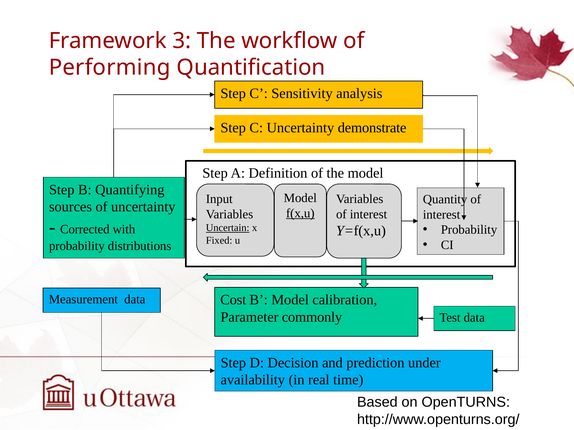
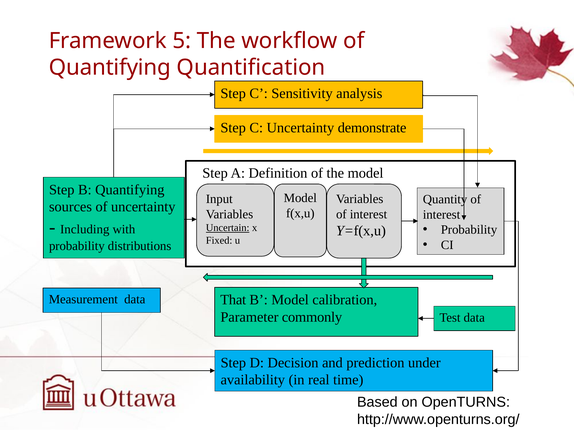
3: 3 -> 5
Performing at (110, 68): Performing -> Quantifying
f(x,u underline: present -> none
Corrected: Corrected -> Including
Cost: Cost -> That
